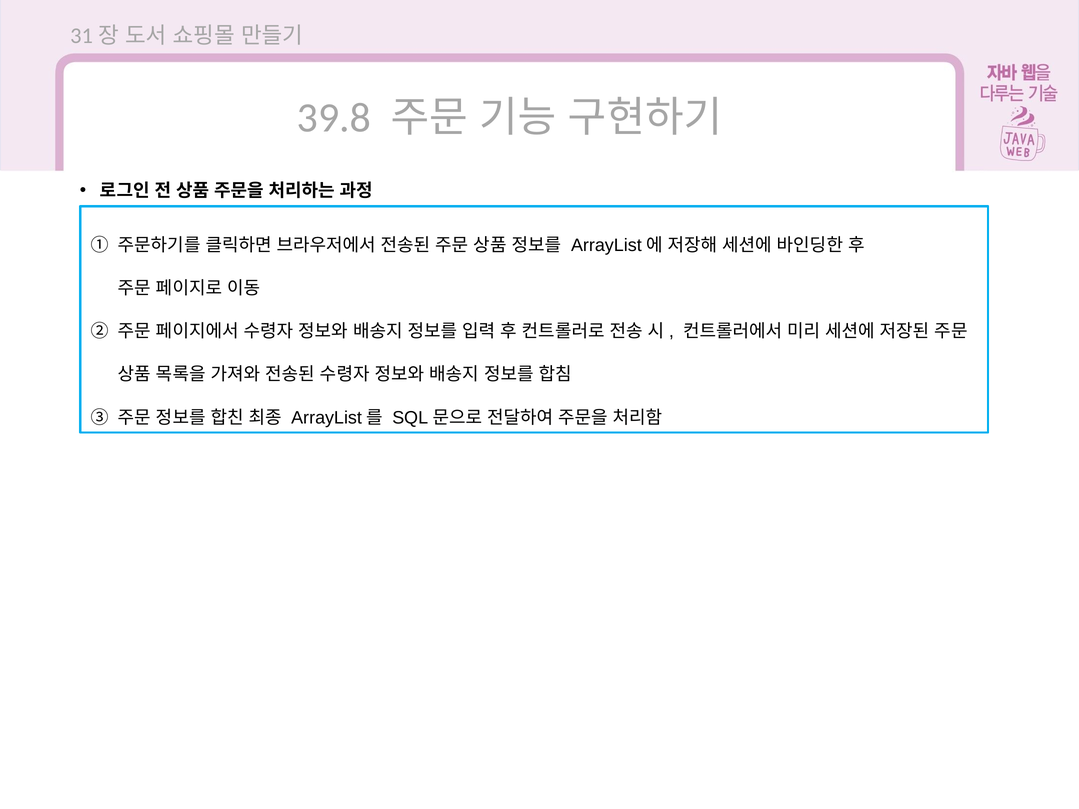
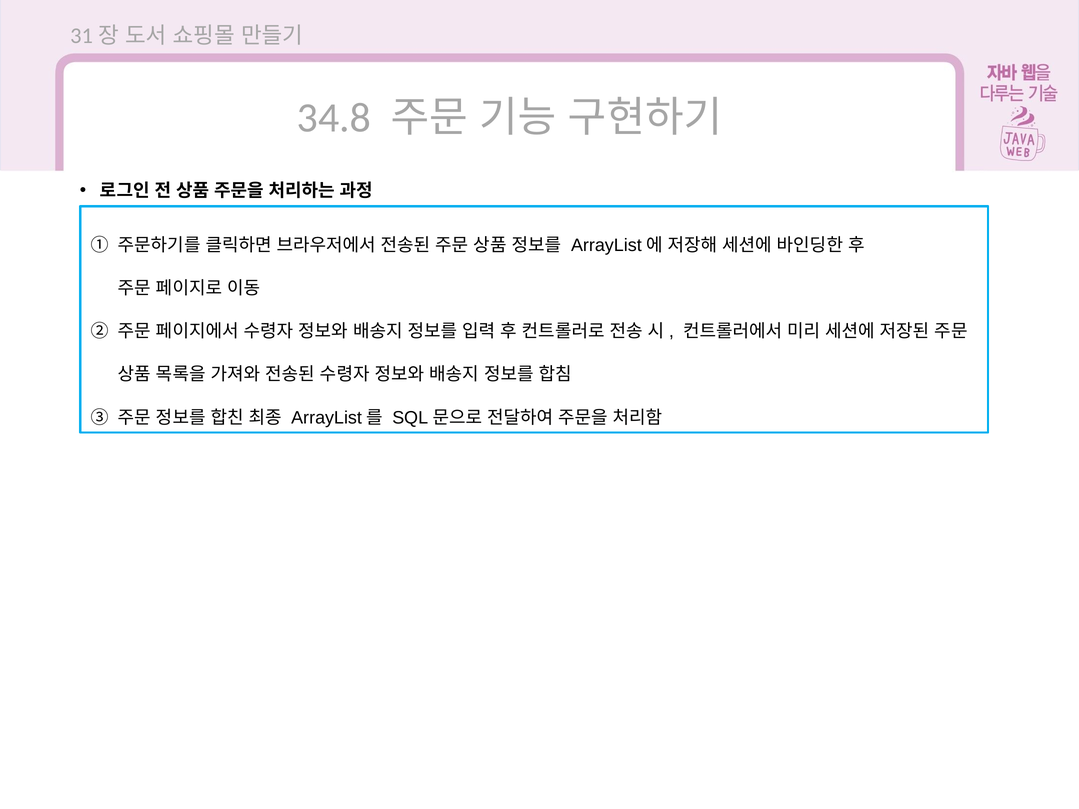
39.8: 39.8 -> 34.8
